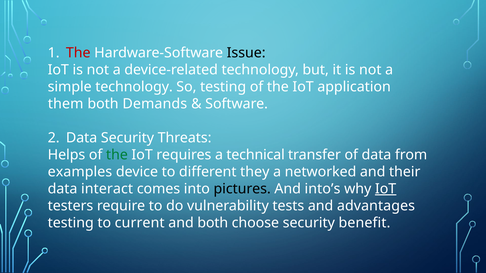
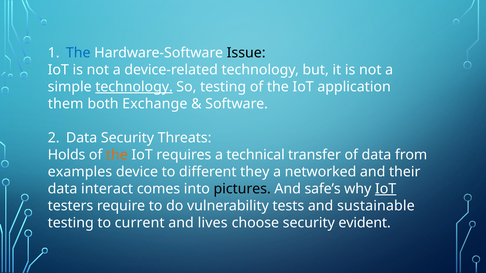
The at (78, 53) colour: red -> blue
technology at (134, 87) underline: none -> present
Demands: Demands -> Exchange
Helps: Helps -> Holds
the at (117, 155) colour: green -> orange
into’s: into’s -> safe’s
advantages: advantages -> sustainable
and both: both -> lives
benefit: benefit -> evident
